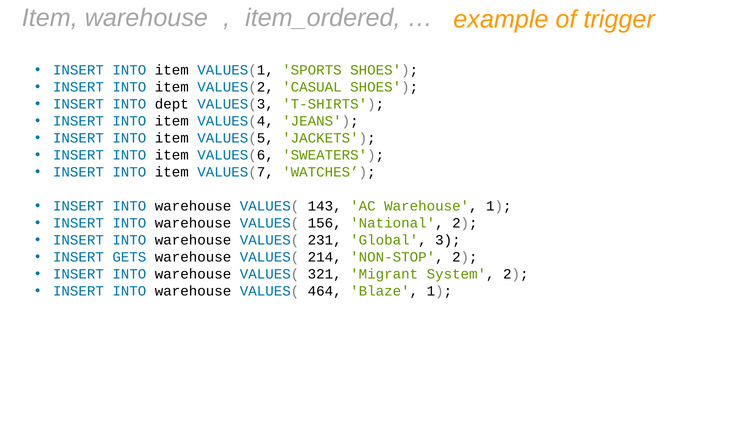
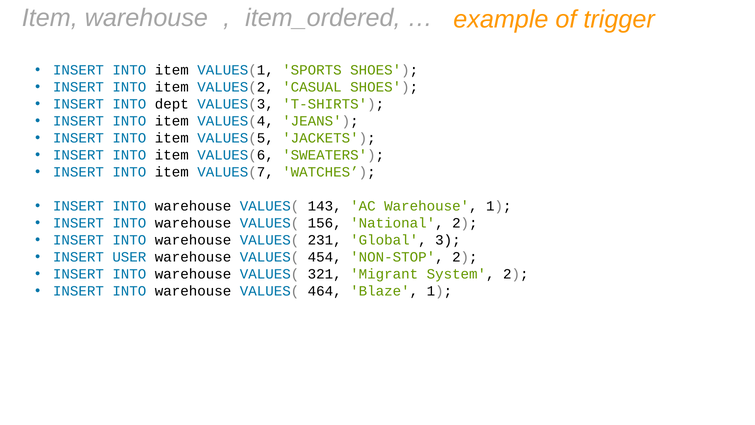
GETS: GETS -> USER
214: 214 -> 454
